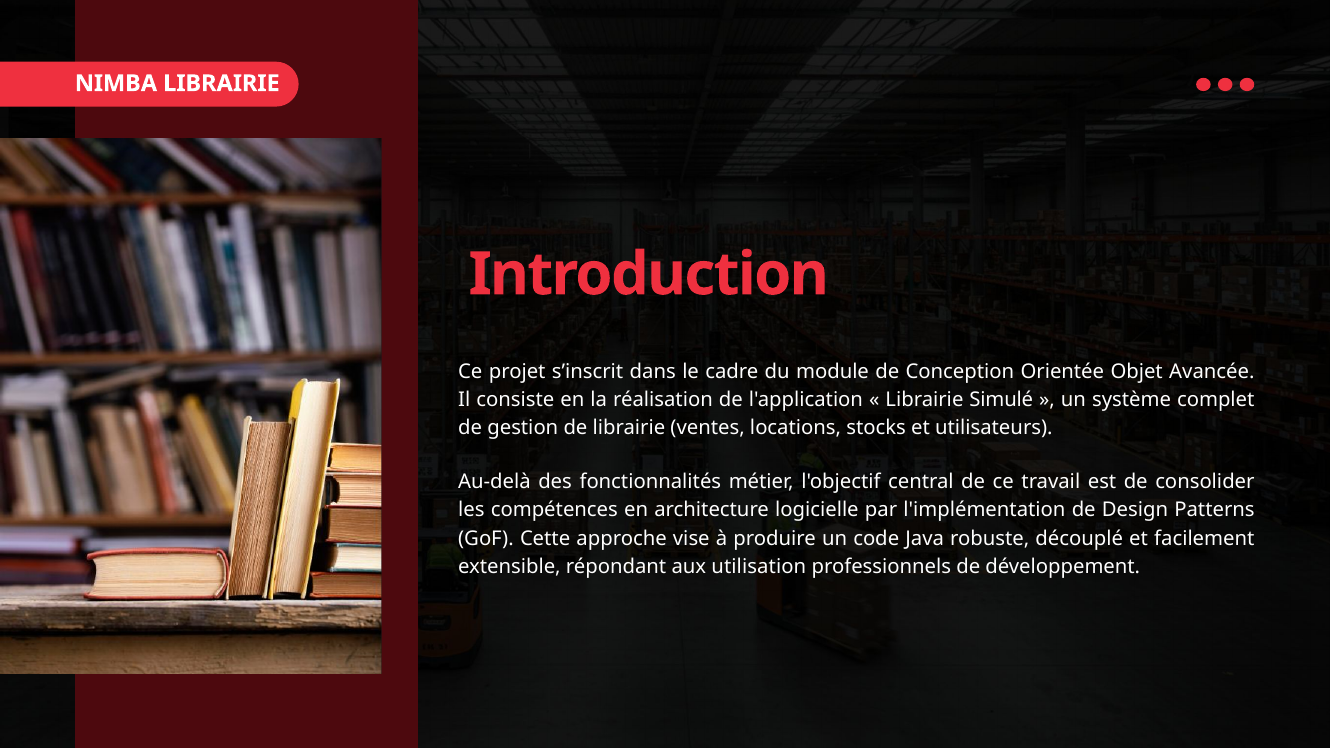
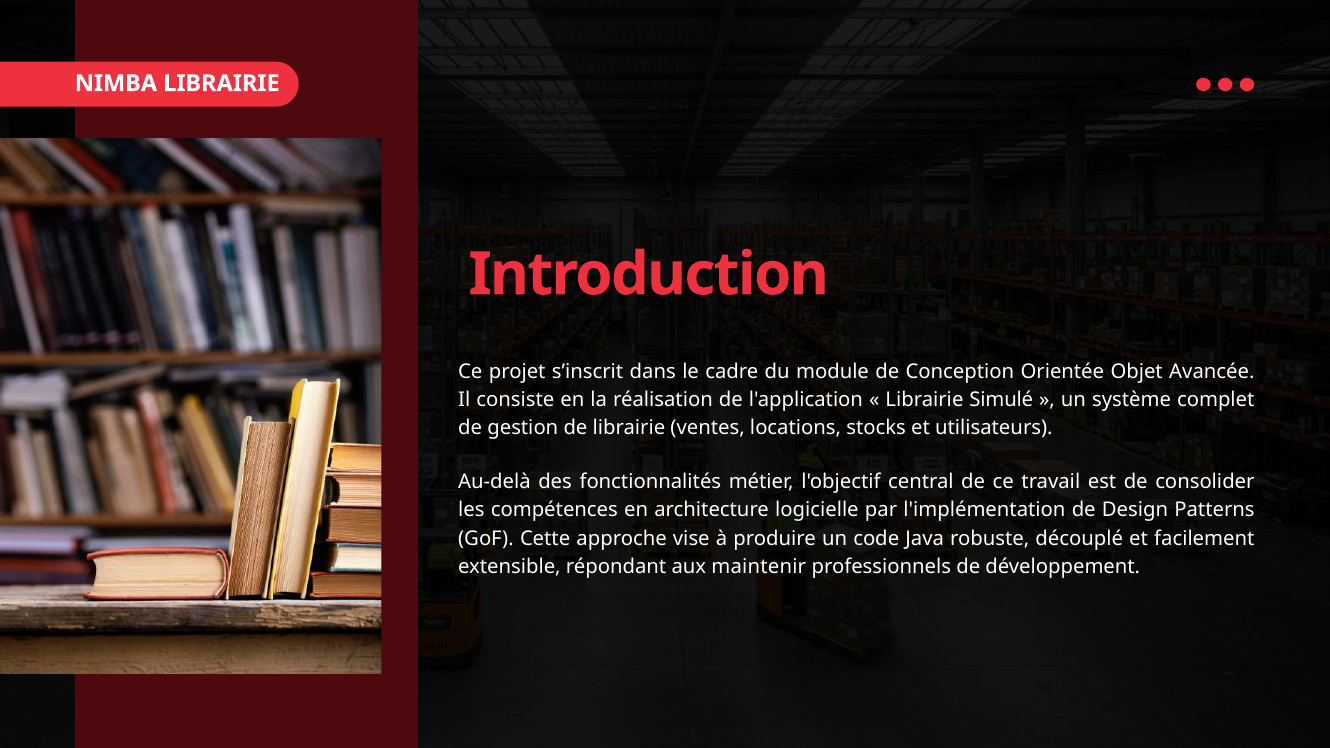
utilisation: utilisation -> maintenir
